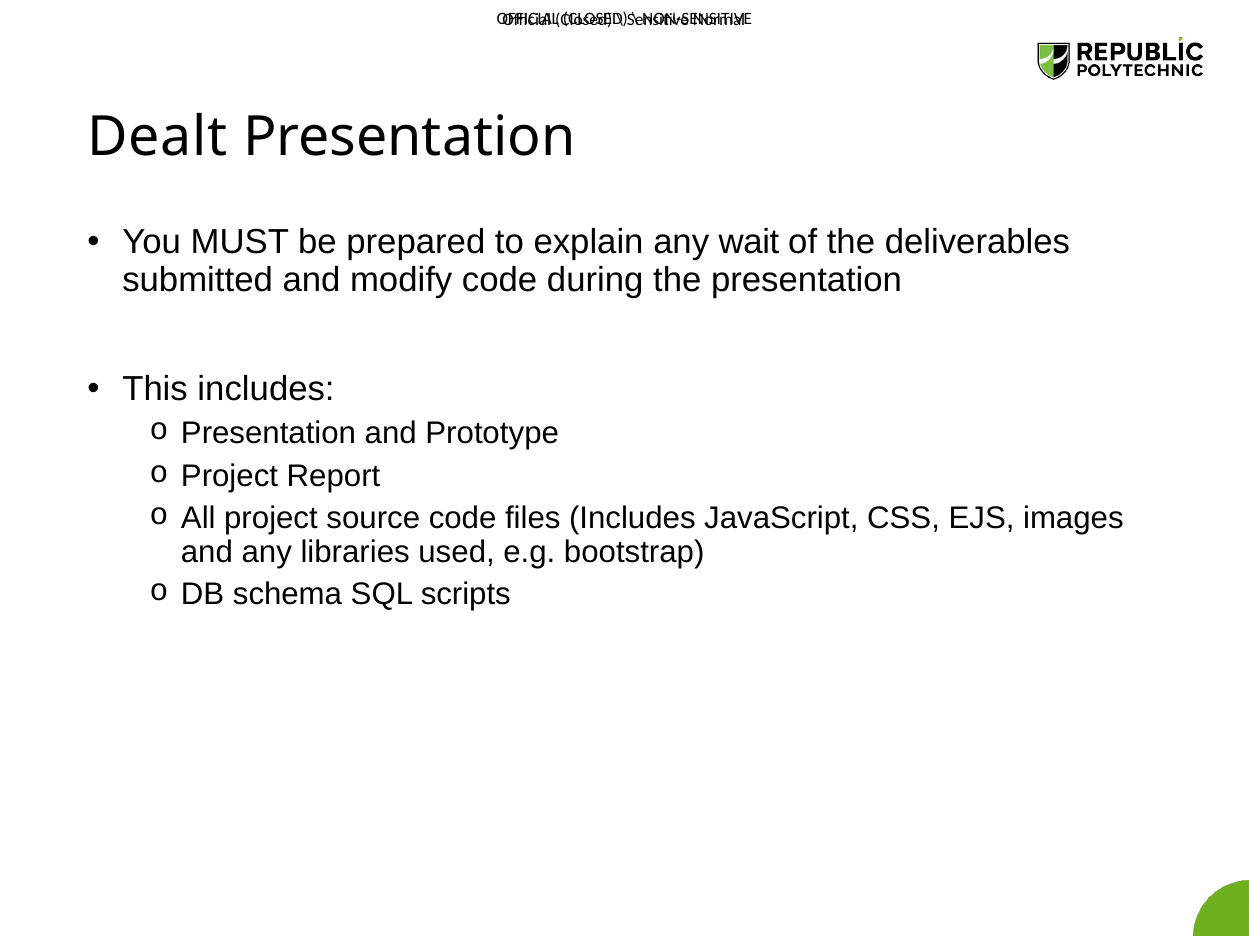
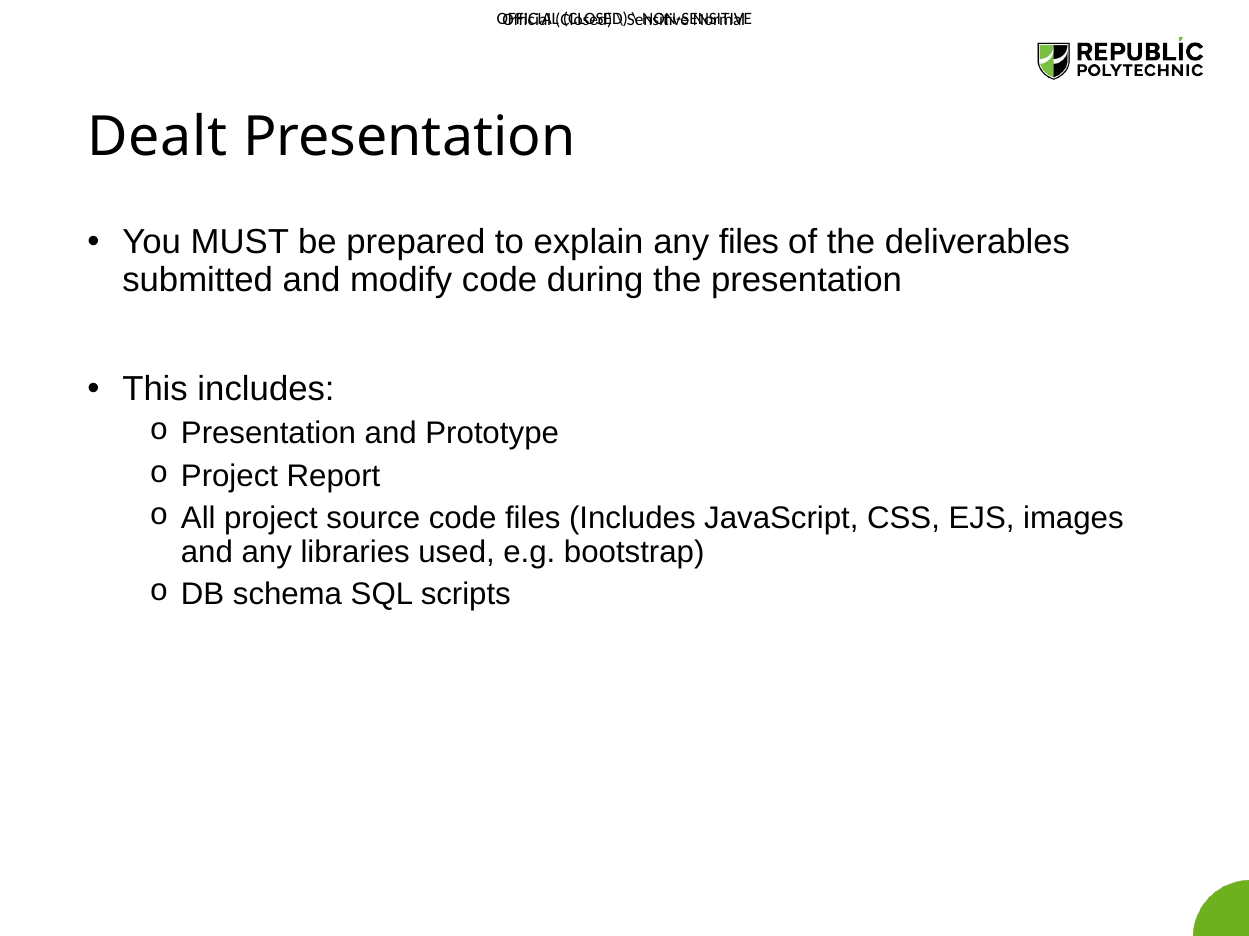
any wait: wait -> files
